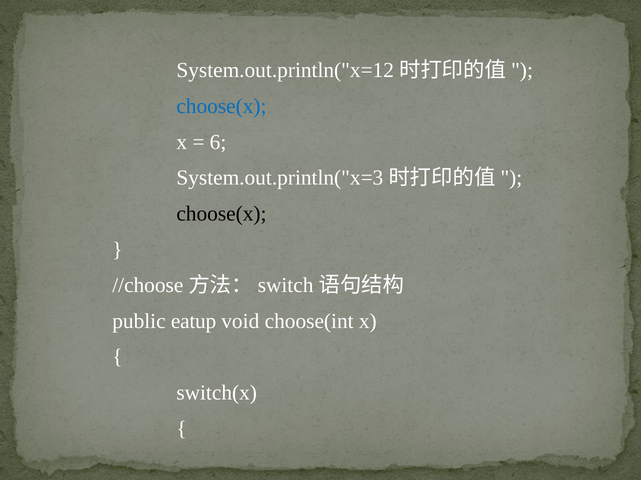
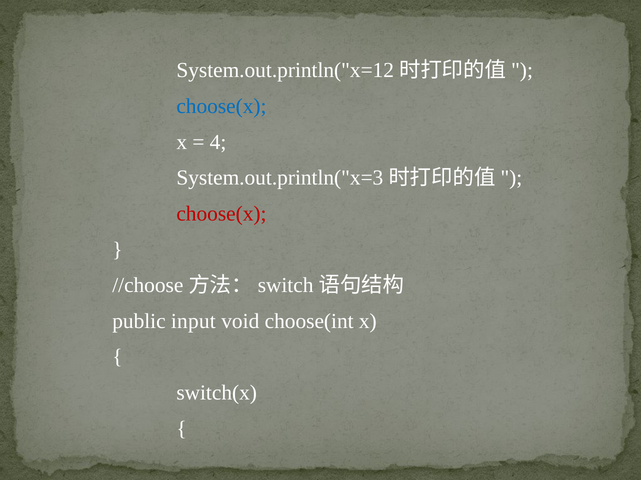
6: 6 -> 4
choose(x at (221, 214) colour: black -> red
eatup: eatup -> input
